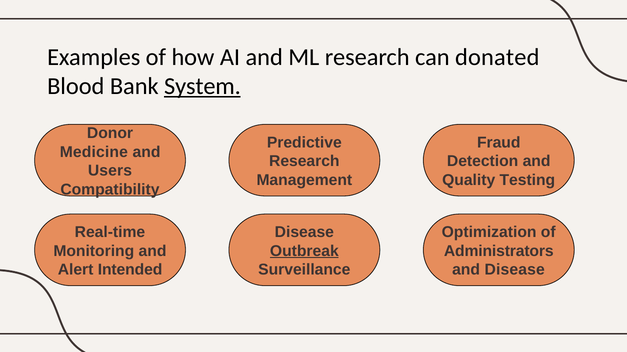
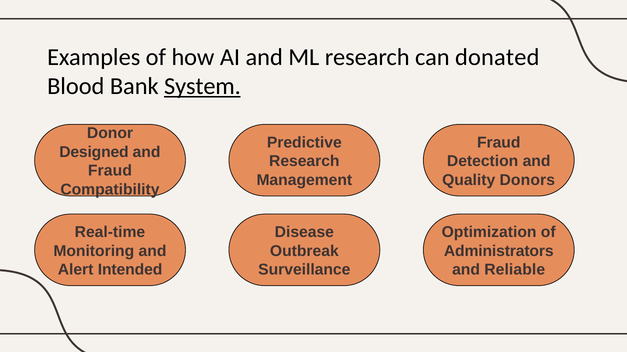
Medicine: Medicine -> Designed
Users at (110, 171): Users -> Fraud
Testing: Testing -> Donors
Outbreak underline: present -> none
and Disease: Disease -> Reliable
